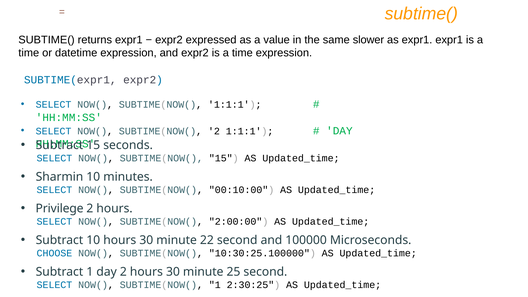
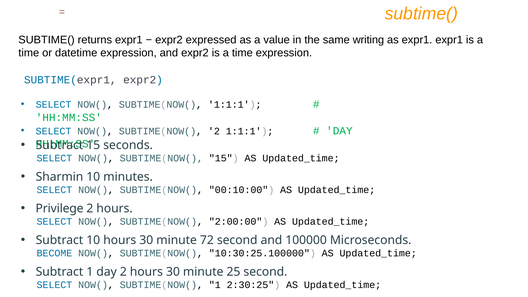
slower: slower -> writing
22: 22 -> 72
CHOOSE: CHOOSE -> BECOME
